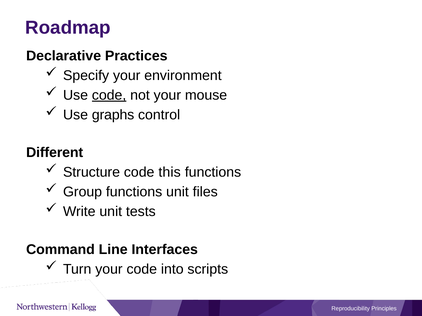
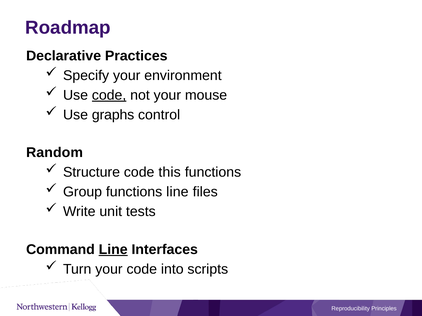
Different: Different -> Random
functions unit: unit -> line
Line at (113, 250) underline: none -> present
